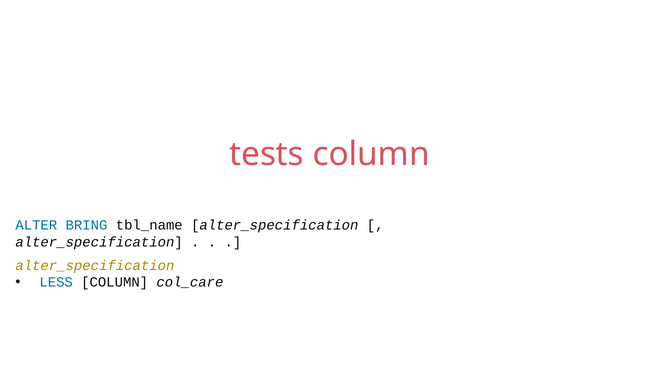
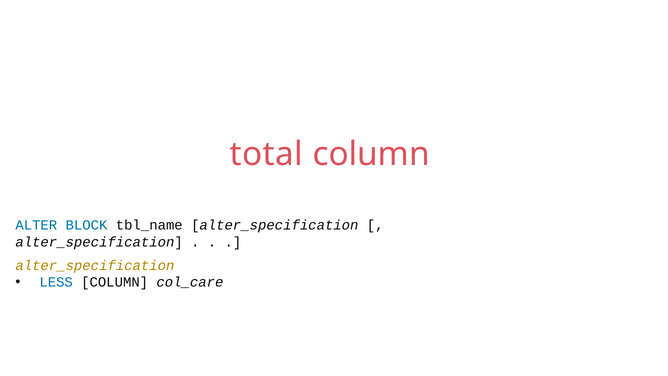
tests: tests -> total
BRING: BRING -> BLOCK
